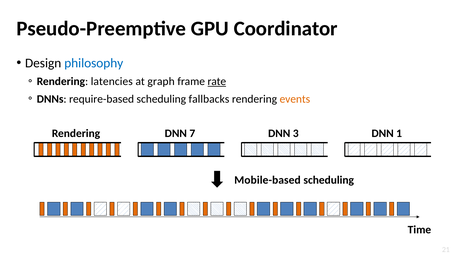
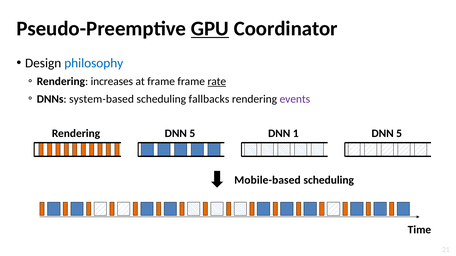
GPU underline: none -> present
latencies: latencies -> increases
at graph: graph -> frame
require-based: require-based -> system-based
events colour: orange -> purple
7 at (192, 134): 7 -> 5
3: 3 -> 1
1 at (399, 134): 1 -> 5
